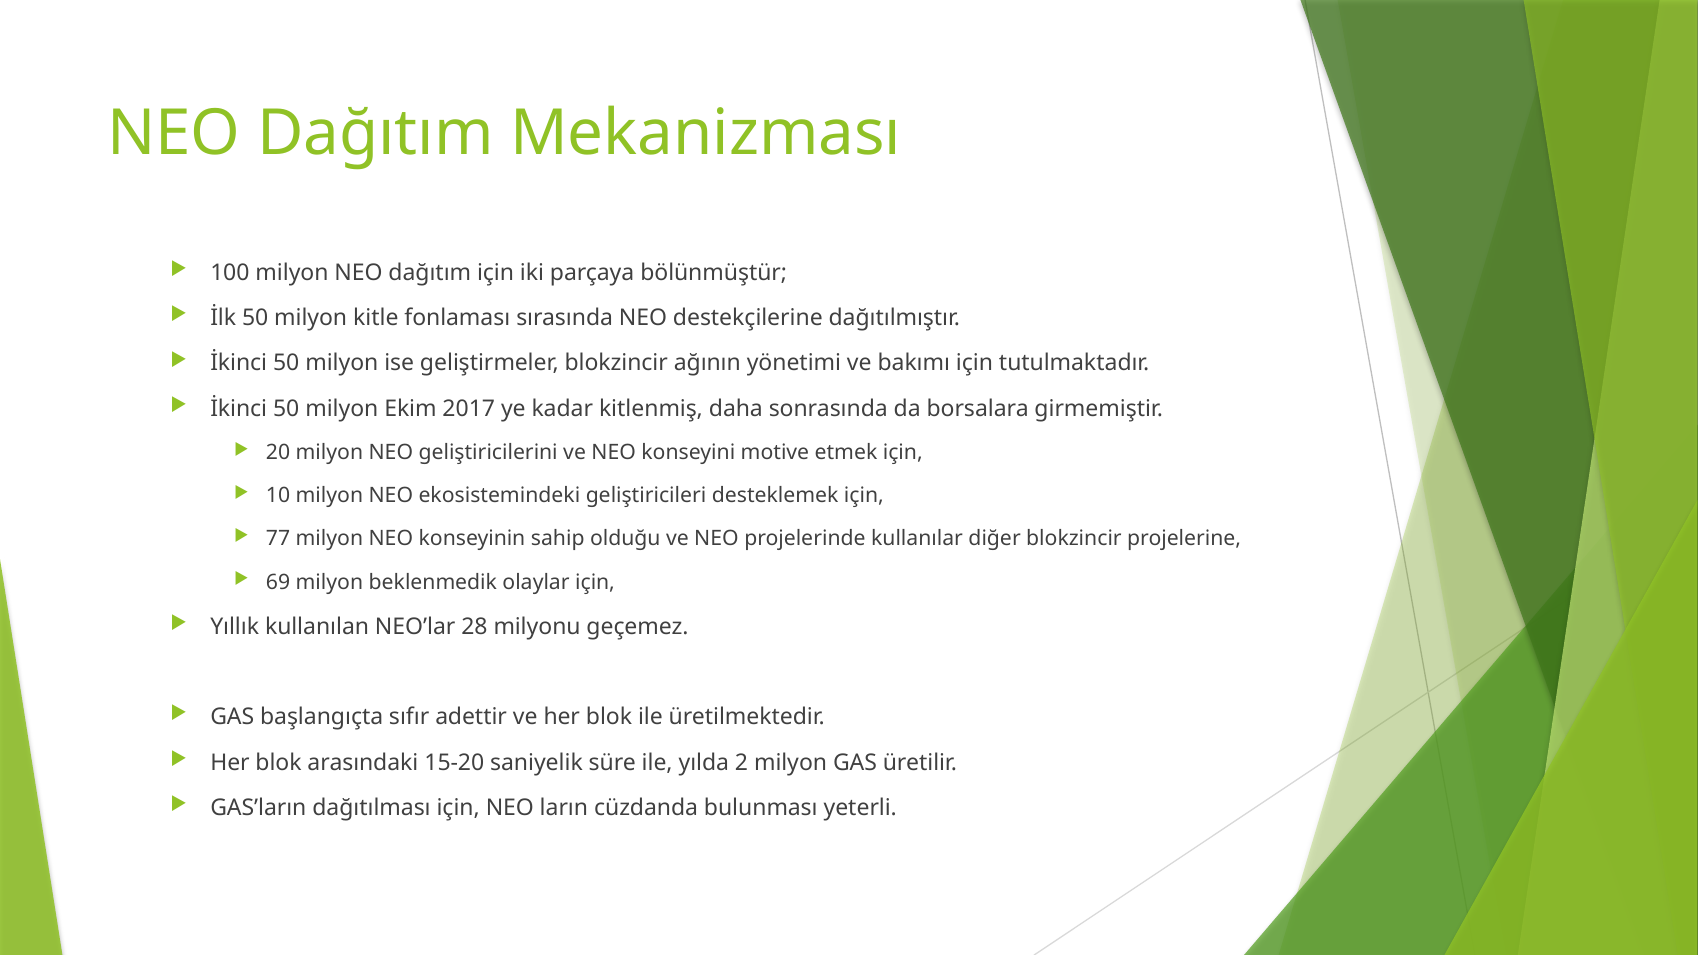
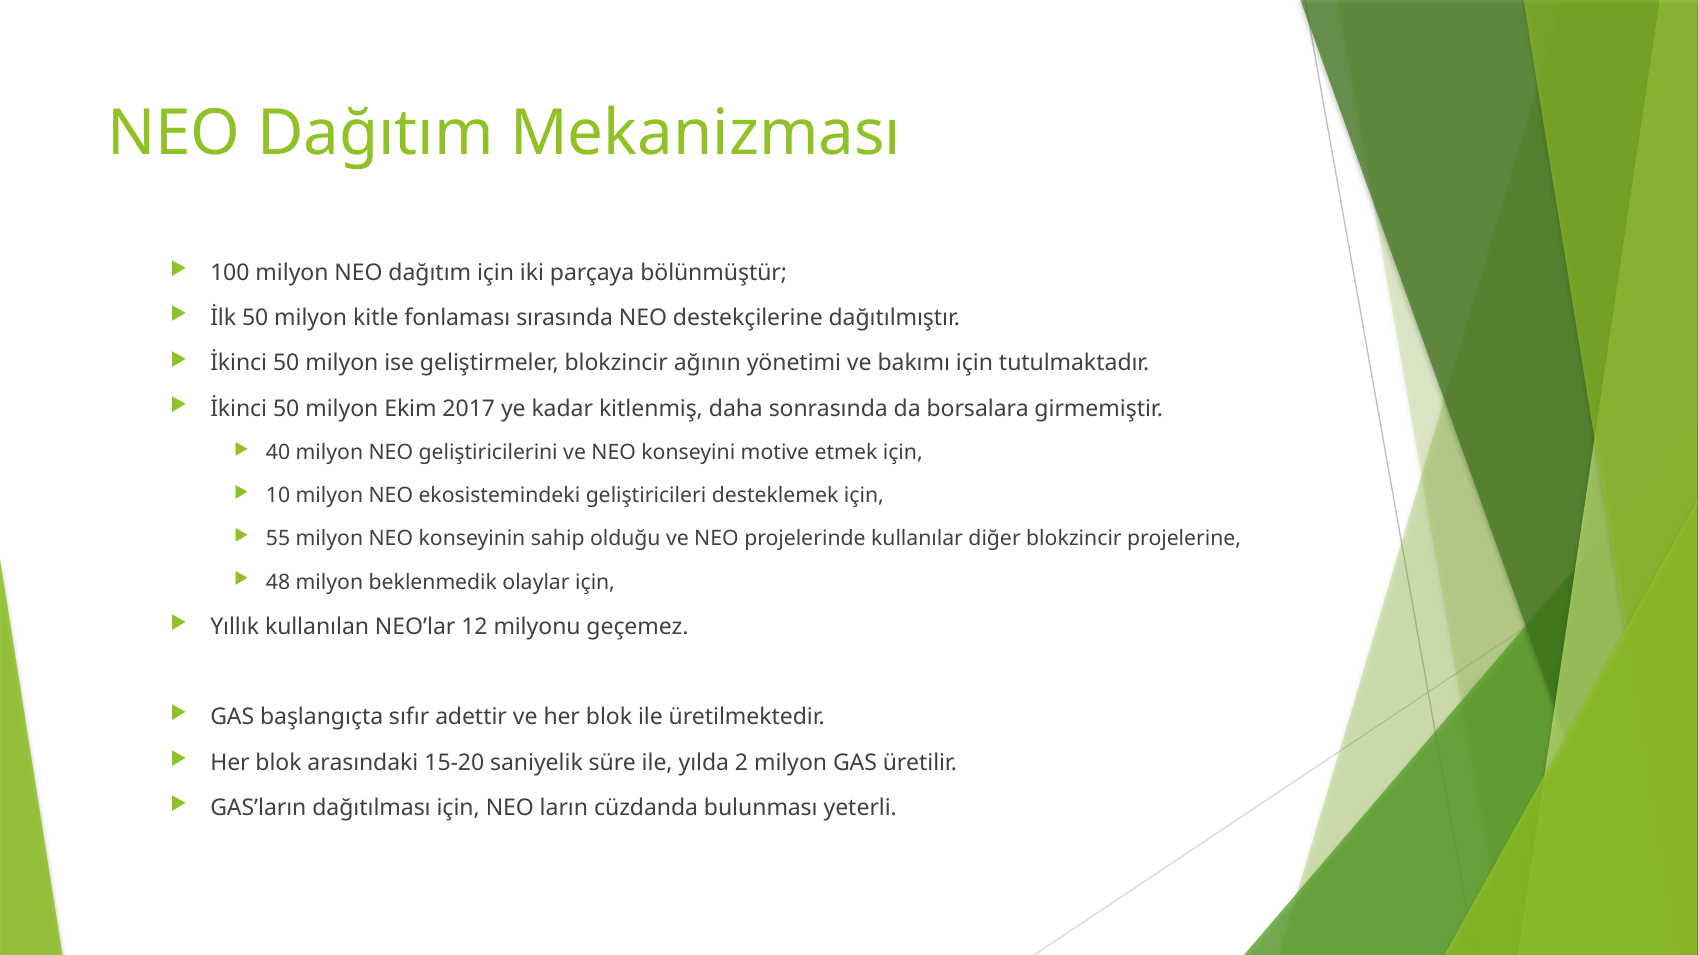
20: 20 -> 40
77: 77 -> 55
69: 69 -> 48
28: 28 -> 12
